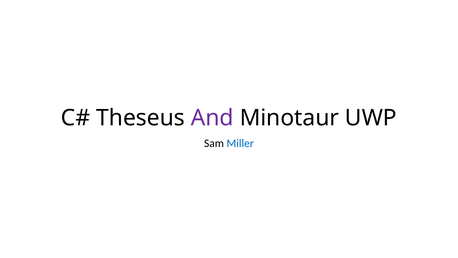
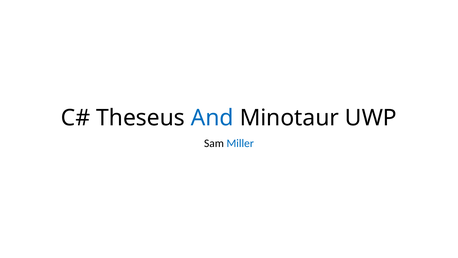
And colour: purple -> blue
